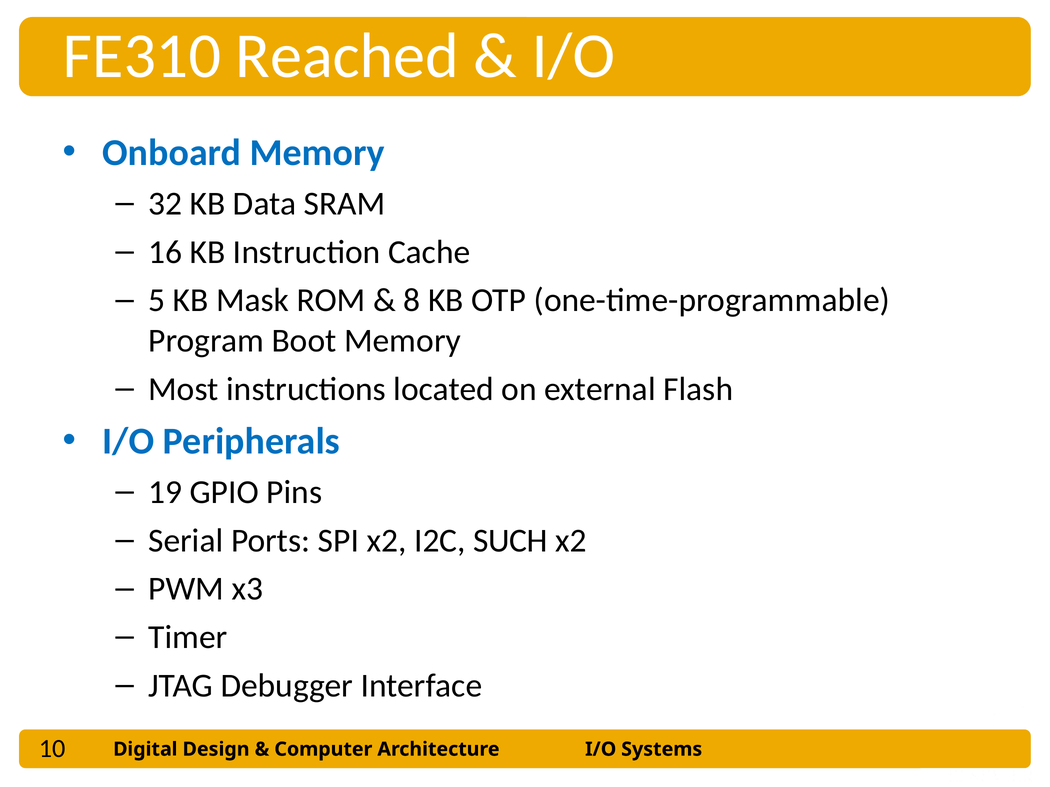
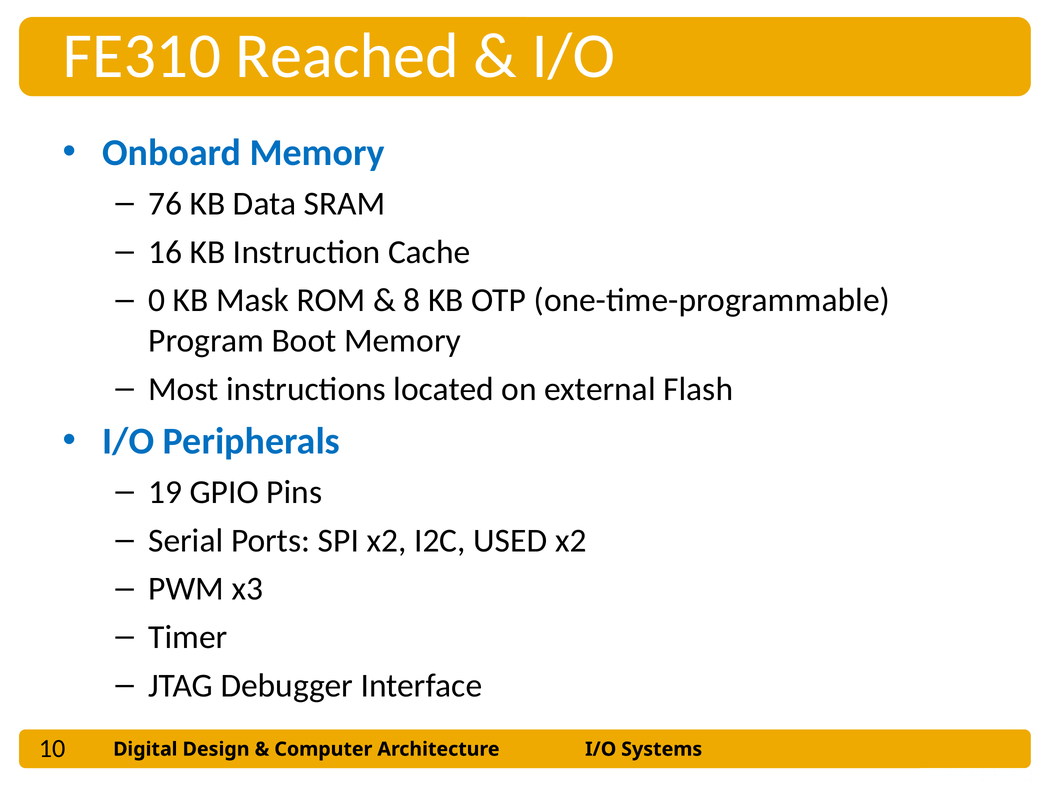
32: 32 -> 76
5: 5 -> 0
SUCH: SUCH -> USED
